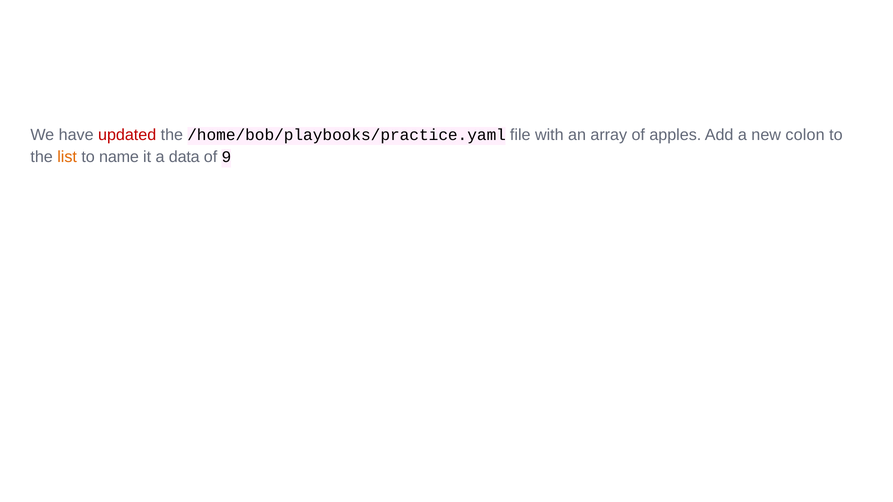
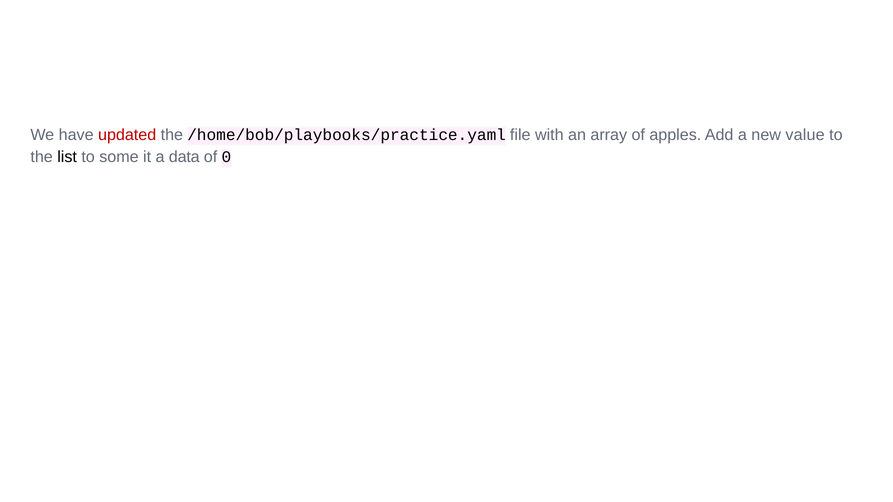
colon: colon -> value
list colour: orange -> black
name: name -> some
9: 9 -> 0
